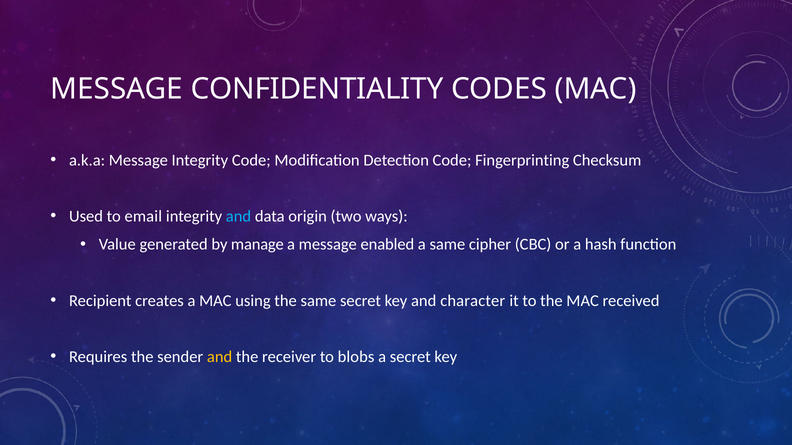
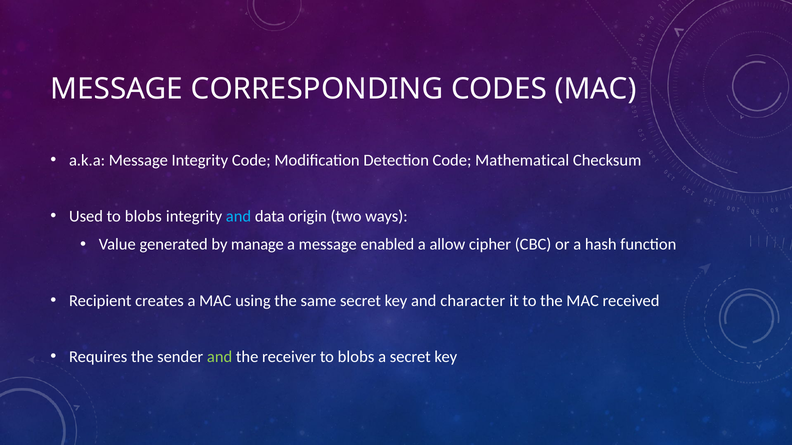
CONFIDENTIALITY: CONFIDENTIALITY -> CORRESPONDING
Fingerprinting: Fingerprinting -> Mathematical
Used to email: email -> blobs
a same: same -> allow
and at (220, 357) colour: yellow -> light green
